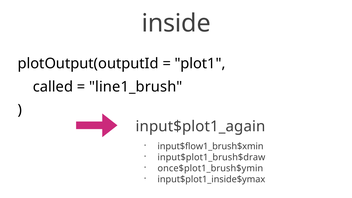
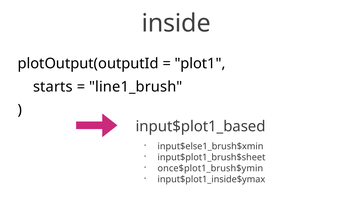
called: called -> starts
input$plot1_again: input$plot1_again -> input$plot1_based
input$flow1_brush$xmin: input$flow1_brush$xmin -> input$else1_brush$xmin
input$plot1_brush$draw: input$plot1_brush$draw -> input$plot1_brush$sheet
